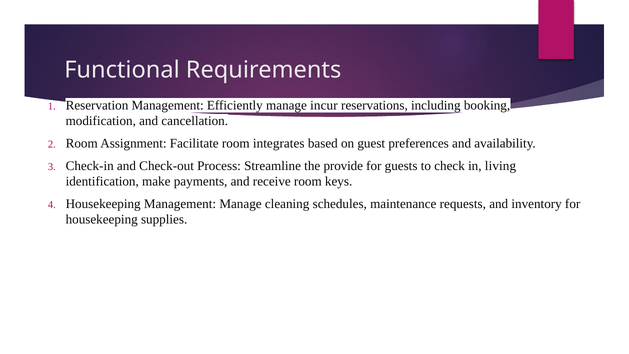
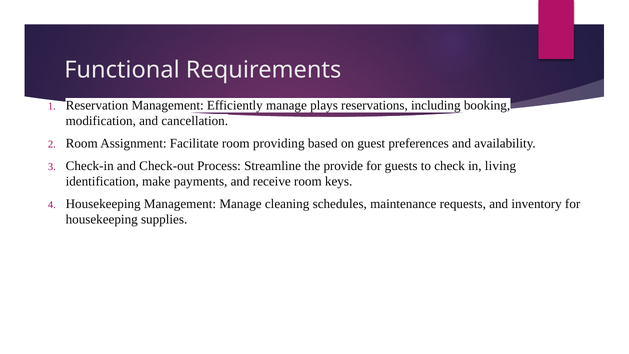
incur: incur -> plays
integrates: integrates -> providing
